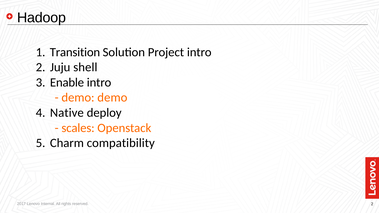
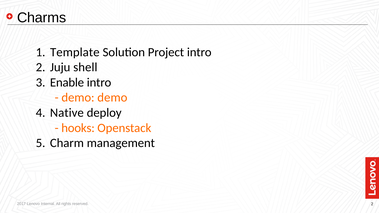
Hadoop: Hadoop -> Charms
Transition: Transition -> Template
scales: scales -> hooks
compatibility: compatibility -> management
